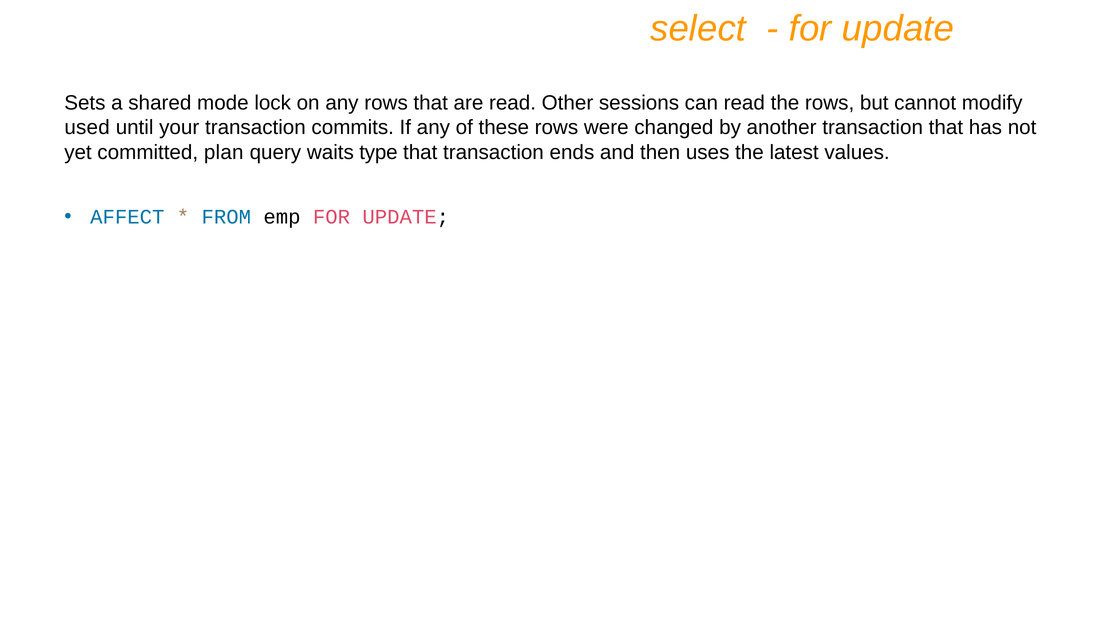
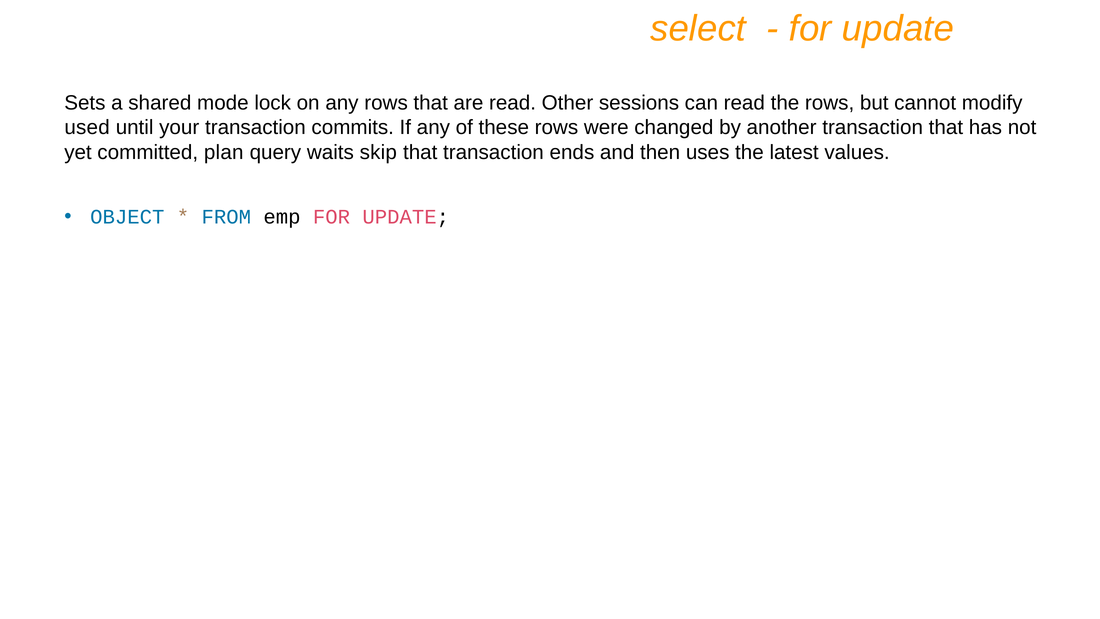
type: type -> skip
AFFECT: AFFECT -> OBJECT
